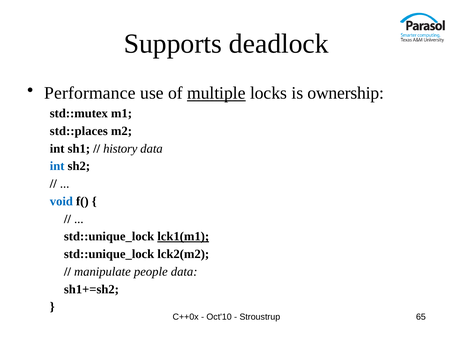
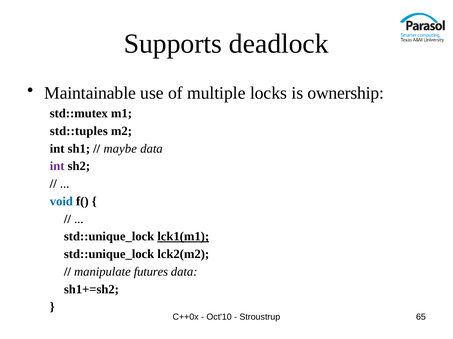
Performance: Performance -> Maintainable
multiple underline: present -> none
std::places: std::places -> std::tuples
history: history -> maybe
int at (57, 167) colour: blue -> purple
people: people -> futures
